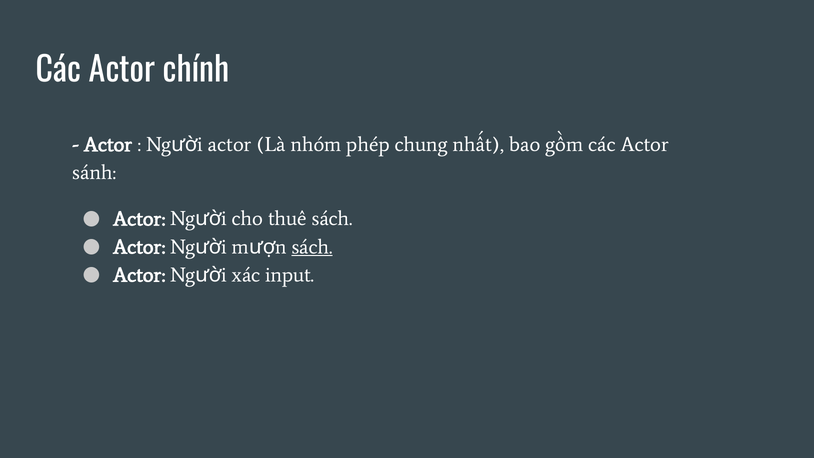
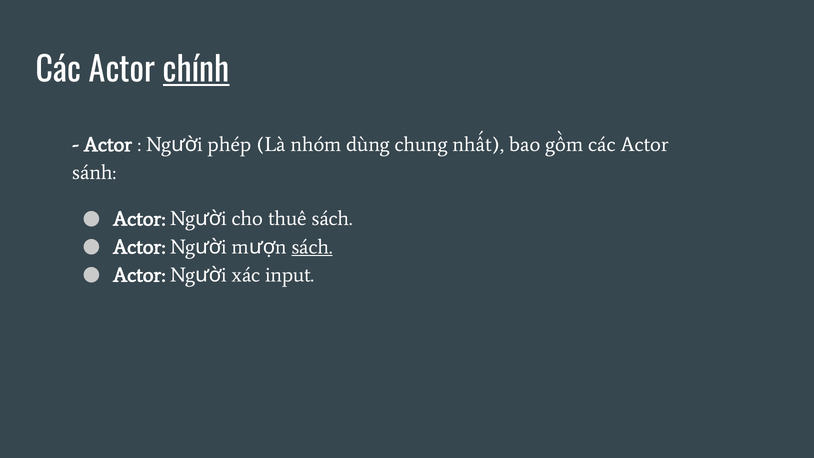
chính underline: none -> present
actor at (230, 144): actor -> phép
phép: phép -> dùng
